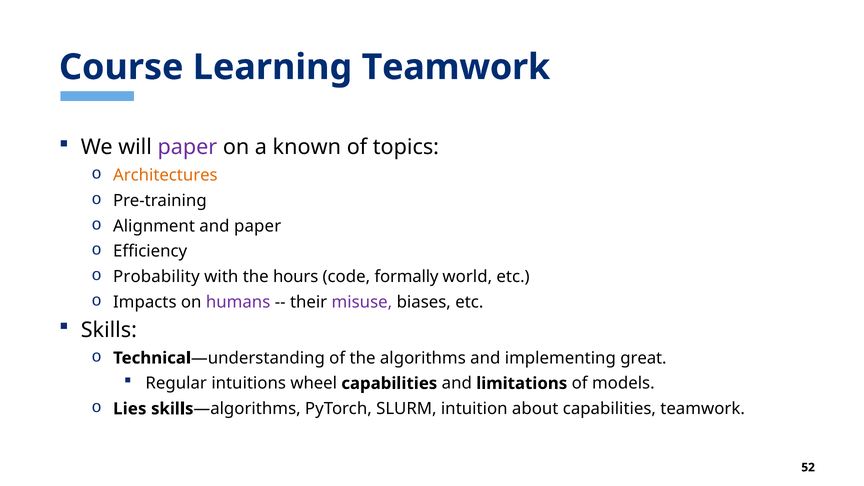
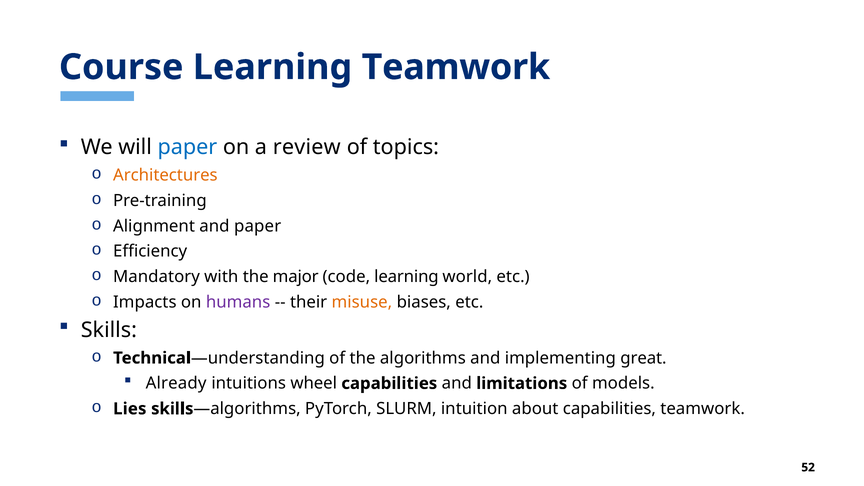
paper at (187, 147) colour: purple -> blue
known: known -> review
Probability: Probability -> Mandatory
hours: hours -> major
code formally: formally -> learning
misuse colour: purple -> orange
Regular: Regular -> Already
